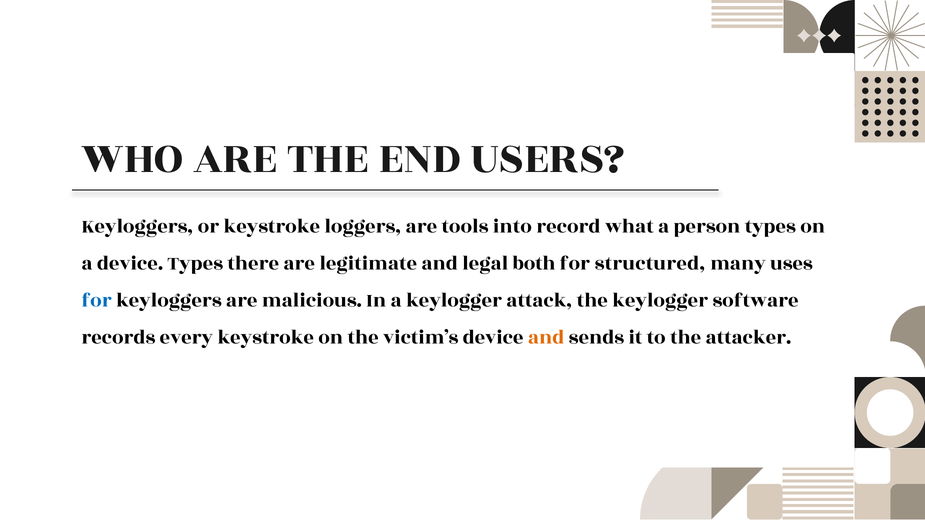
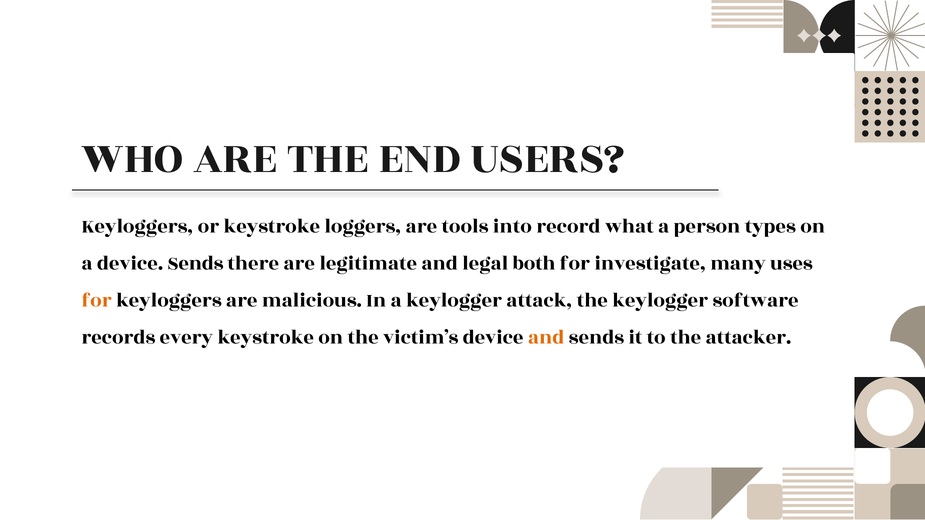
device Types: Types -> Sends
structured: structured -> investigate
for at (97, 300) colour: blue -> orange
